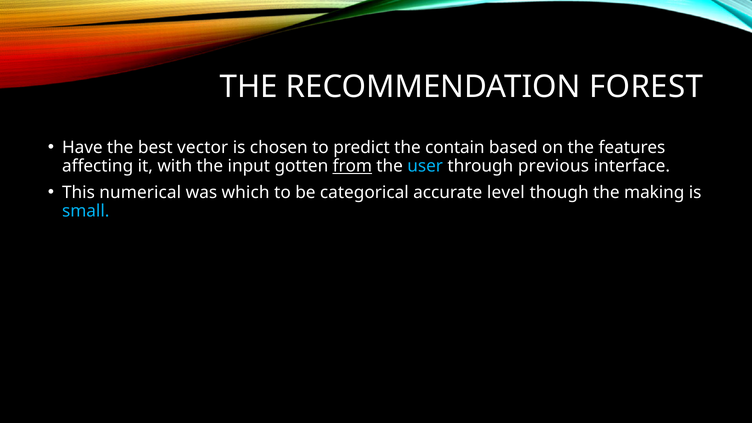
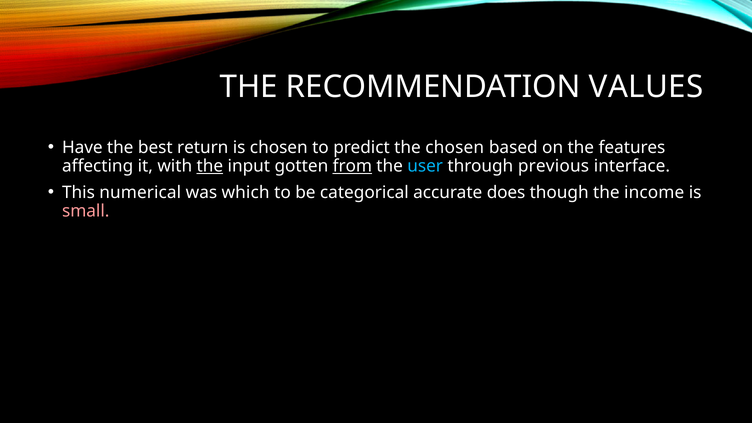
FOREST: FOREST -> VALUES
vector: vector -> return
the contain: contain -> chosen
the at (210, 166) underline: none -> present
level: level -> does
making: making -> income
small colour: light blue -> pink
